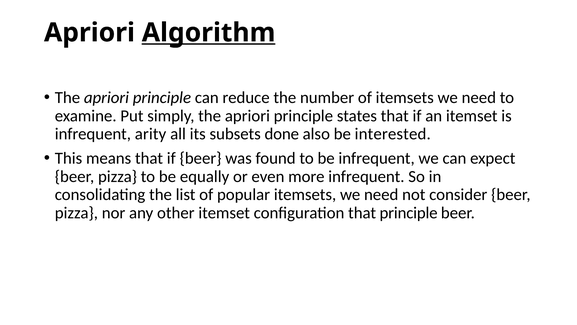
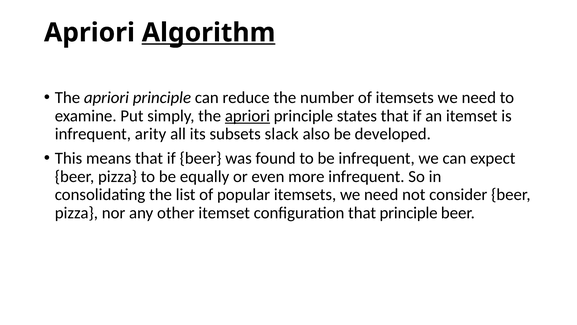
apriori at (247, 116) underline: none -> present
done: done -> slack
interested: interested -> developed
